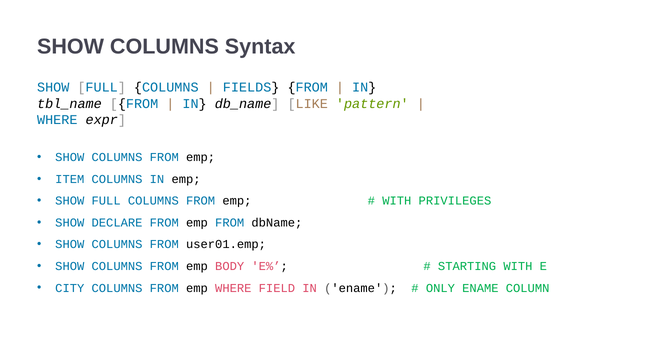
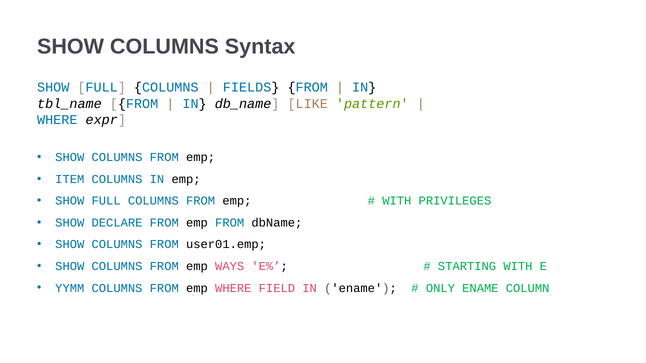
BODY: BODY -> WAYS
CITY: CITY -> YYMM
